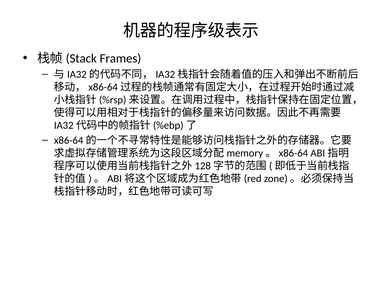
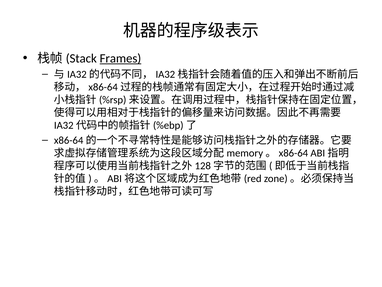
Frames underline: none -> present
